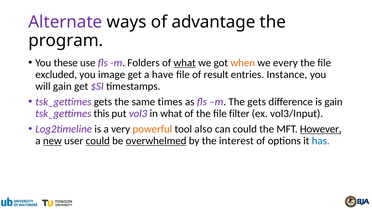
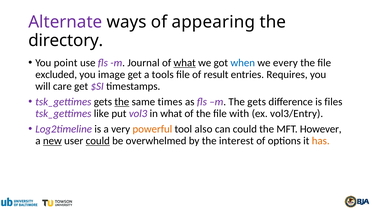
advantage: advantage -> appearing
program: program -> directory
these: these -> point
Folders: Folders -> Journal
when colour: orange -> blue
have: have -> tools
Instance: Instance -> Requires
will gain: gain -> care
the at (122, 102) underline: none -> present
is gain: gain -> files
this: this -> like
filter: filter -> with
vol3/Input: vol3/Input -> vol3/Entry
However underline: present -> none
overwhelmed underline: present -> none
has colour: blue -> orange
